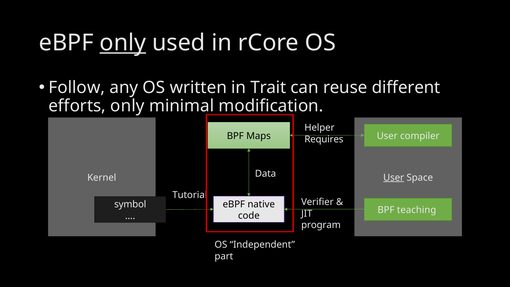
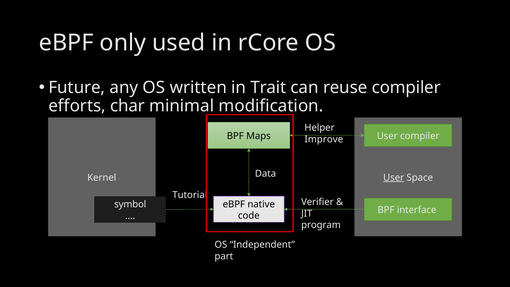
only at (123, 43) underline: present -> none
Follow: Follow -> Future
reuse different: different -> compiler
efforts only: only -> char
Requires: Requires -> Improve
teaching: teaching -> interface
